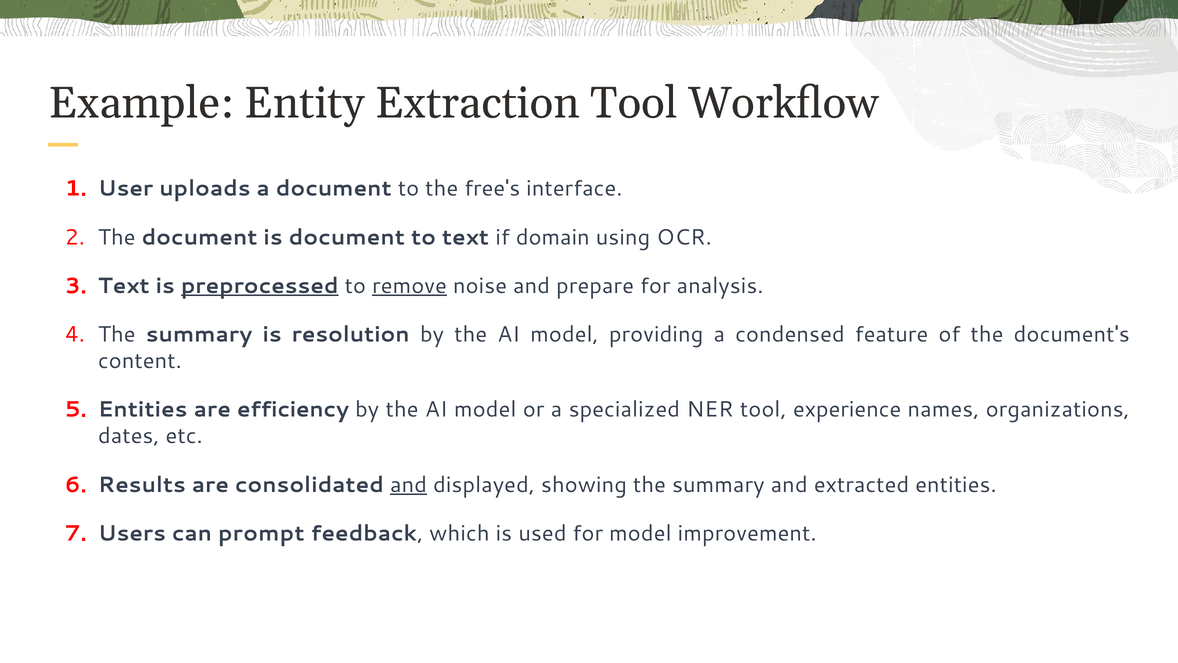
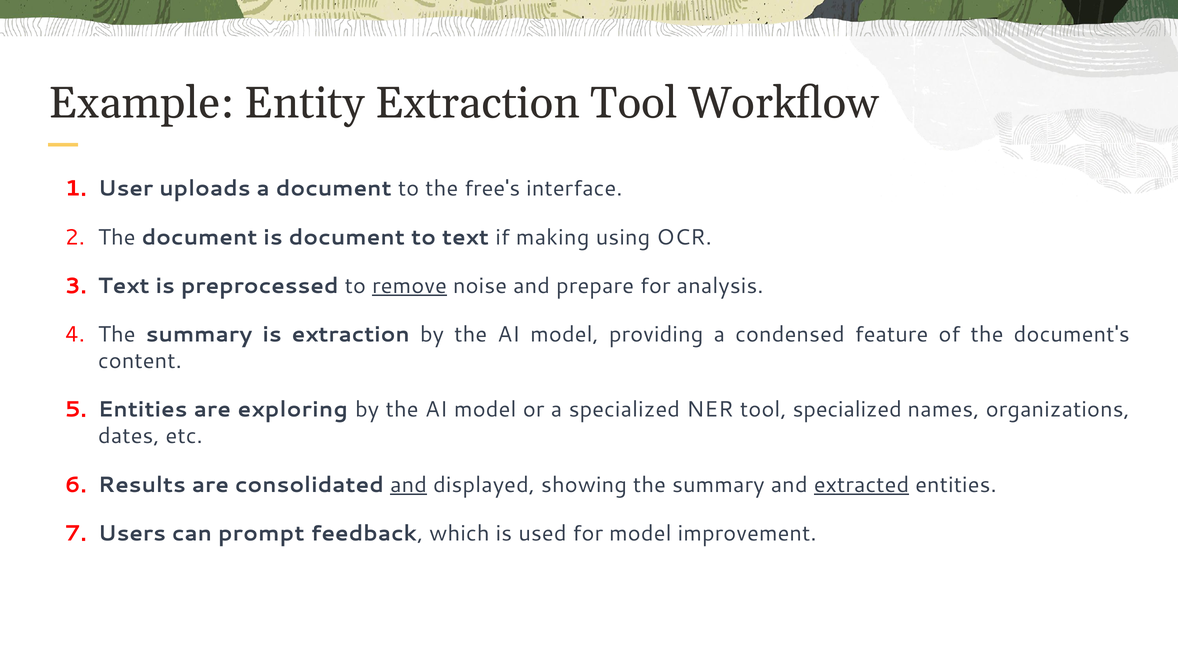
domain: domain -> making
preprocessed underline: present -> none
is resolution: resolution -> extraction
efficiency: efficiency -> exploring
tool experience: experience -> specialized
extracted underline: none -> present
